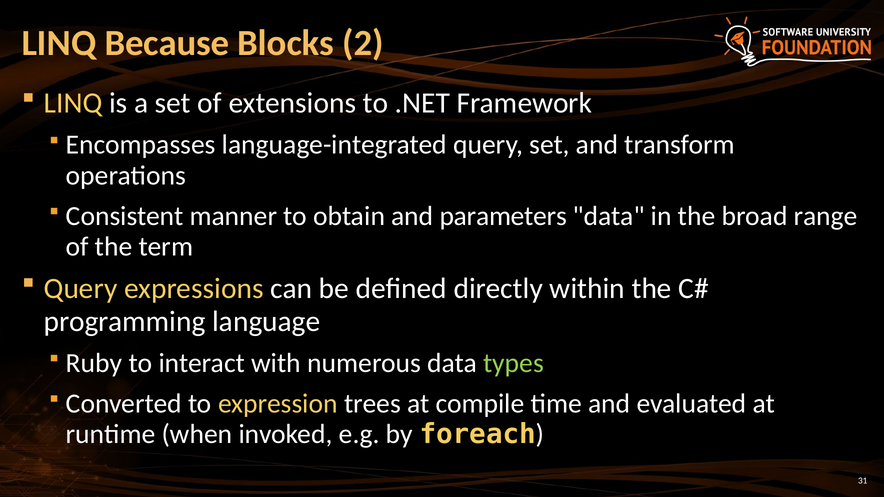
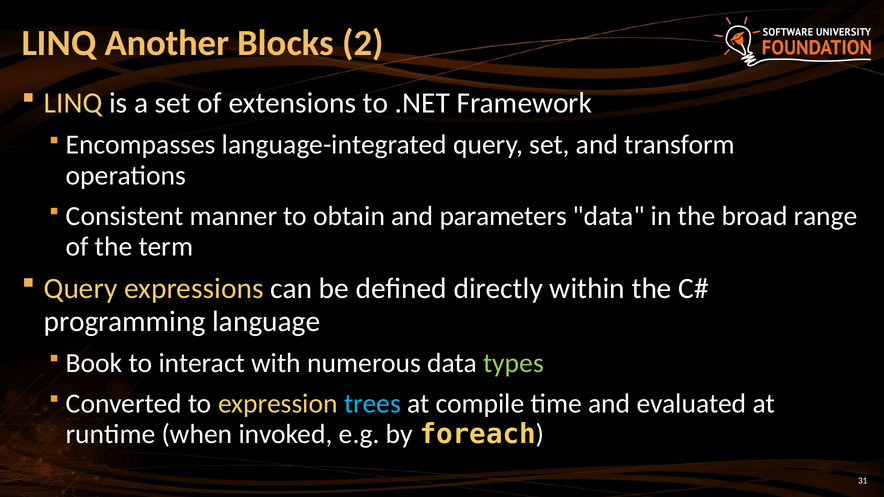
Because: Because -> Another
Ruby: Ruby -> Book
trees colour: white -> light blue
